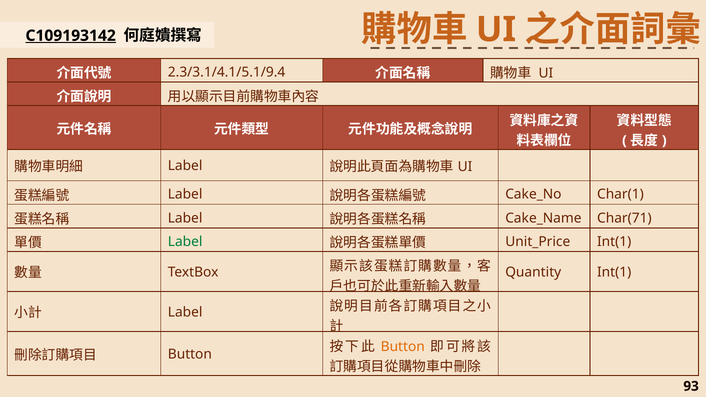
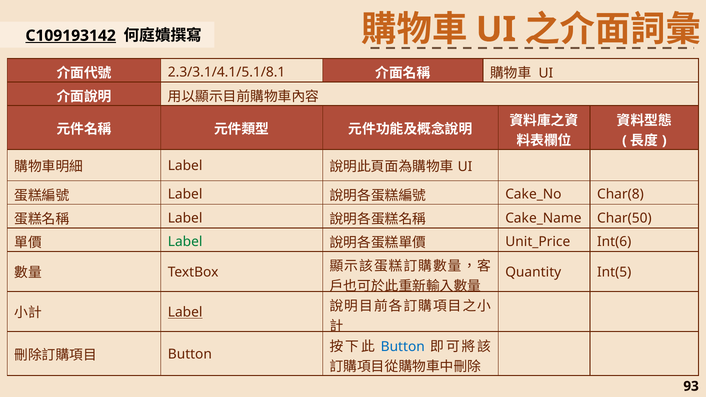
2.3/3.1/4.1/5.1/9.4: 2.3/3.1/4.1/5.1/9.4 -> 2.3/3.1/4.1/5.1/8.1
Char(1: Char(1 -> Char(8
Char(71: Char(71 -> Char(50
Int(1 at (614, 242): Int(1 -> Int(6
Quantity Int(1: Int(1 -> Int(5
Label at (185, 312) underline: none -> present
Button at (403, 347) colour: orange -> blue
